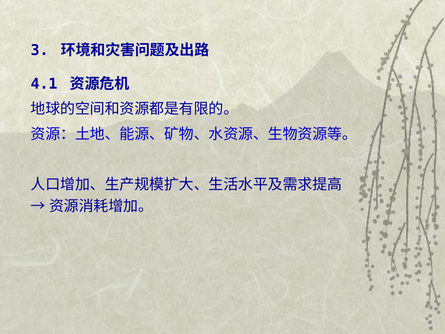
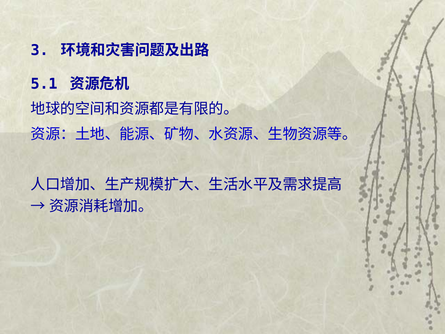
4.1: 4.1 -> 5.1
